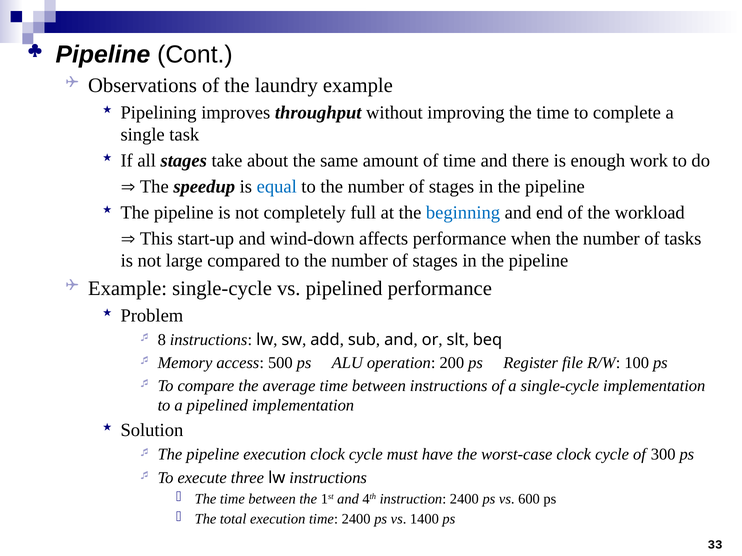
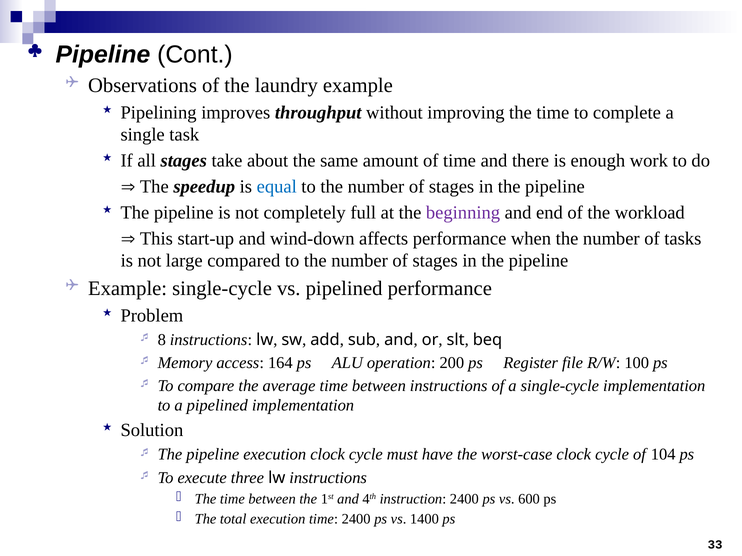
beginning colour: blue -> purple
500: 500 -> 164
300: 300 -> 104
